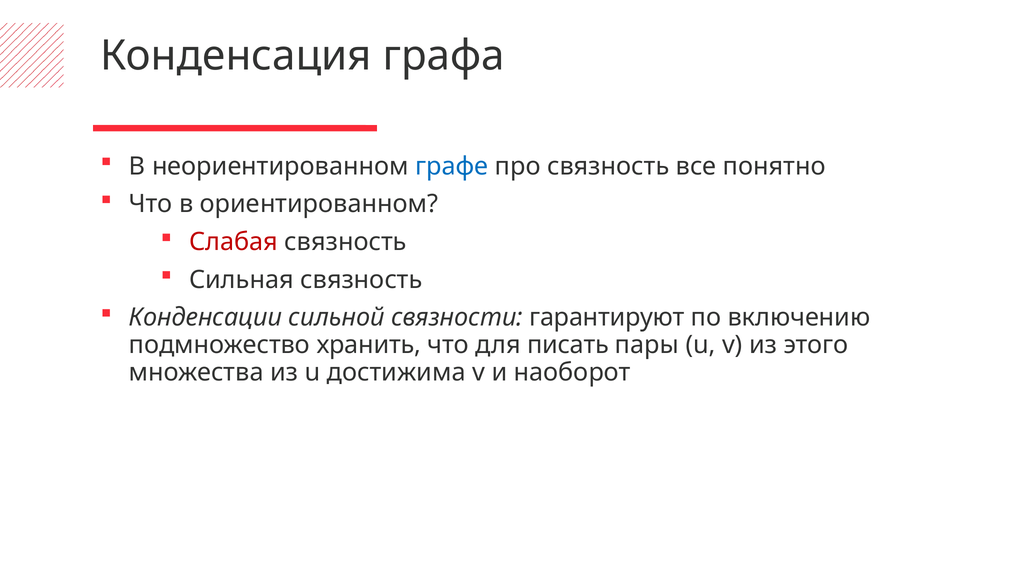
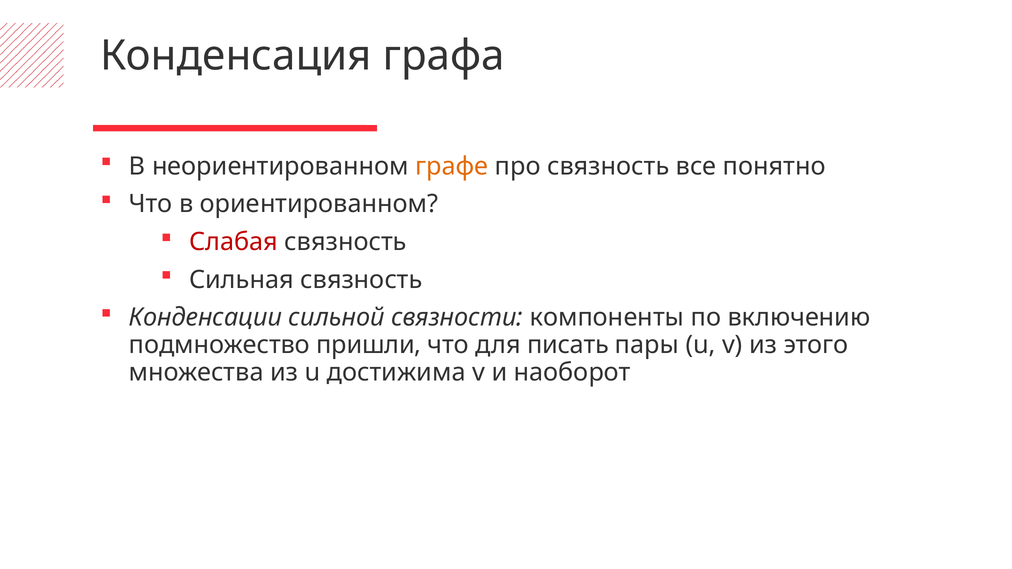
графе colour: blue -> orange
гарантируют: гарантируют -> компоненты
хранить: хранить -> пришли
